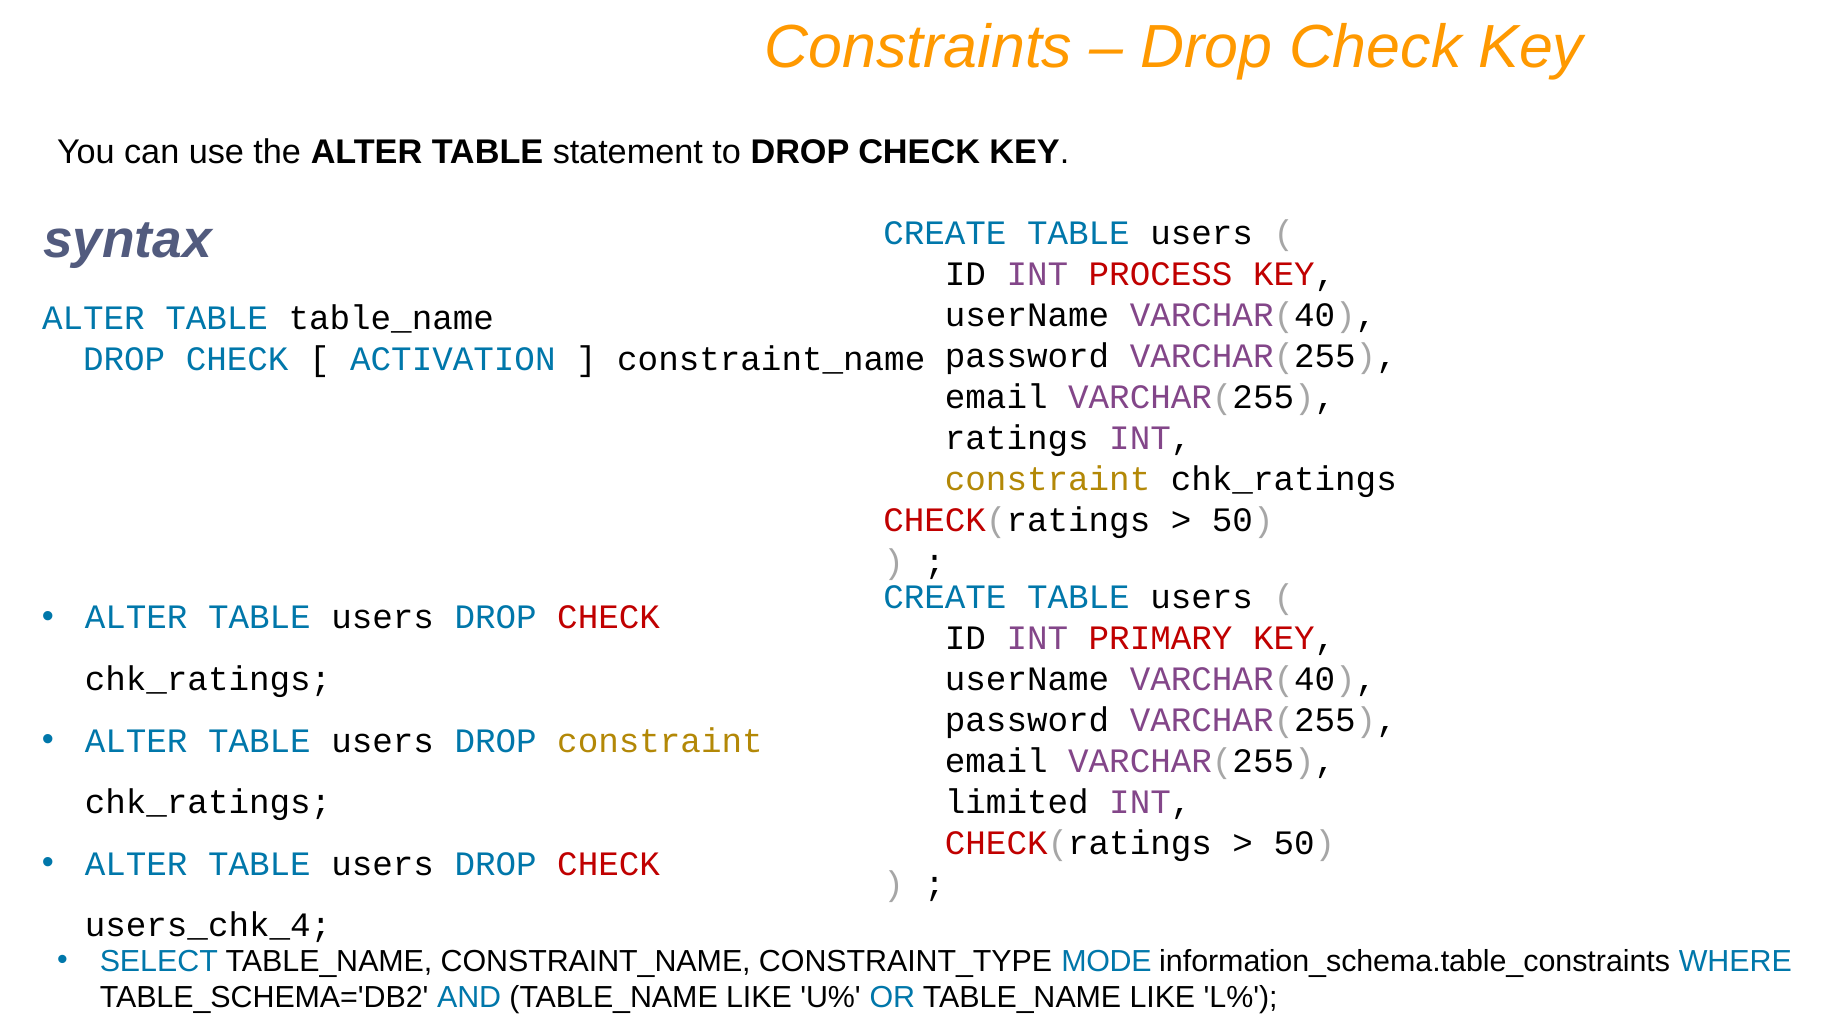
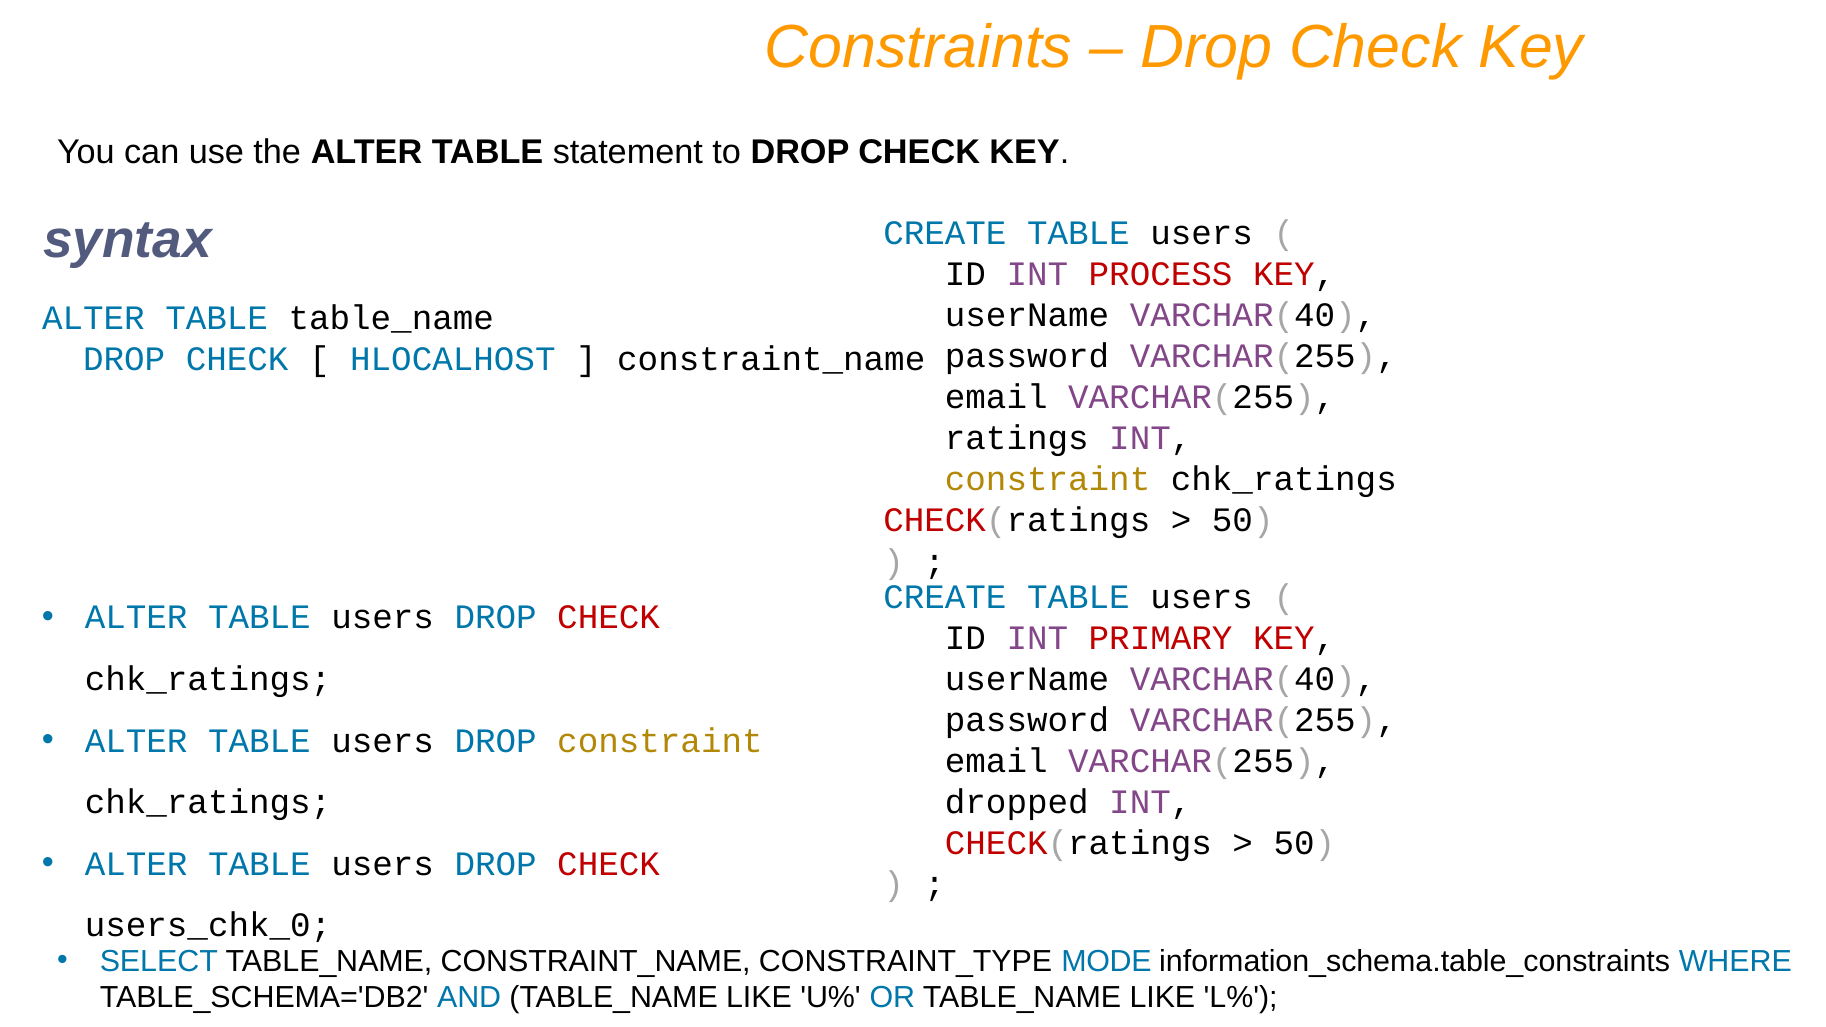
ACTIVATION: ACTIVATION -> HLOCALHOST
limited: limited -> dropped
users_chk_4: users_chk_4 -> users_chk_0
